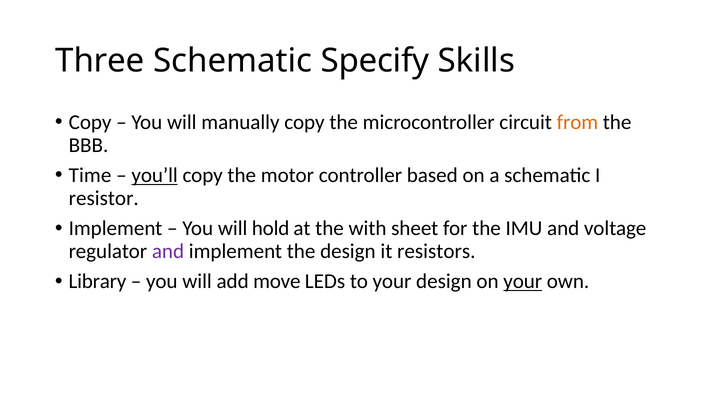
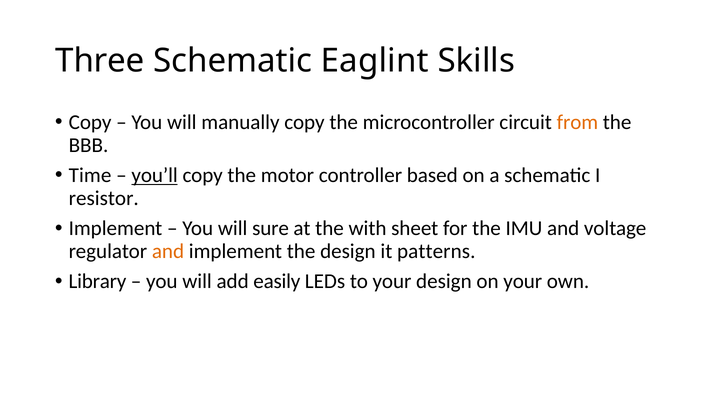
Specify: Specify -> Eaglint
hold: hold -> sure
and at (168, 251) colour: purple -> orange
resistors: resistors -> patterns
move: move -> easily
your at (523, 281) underline: present -> none
